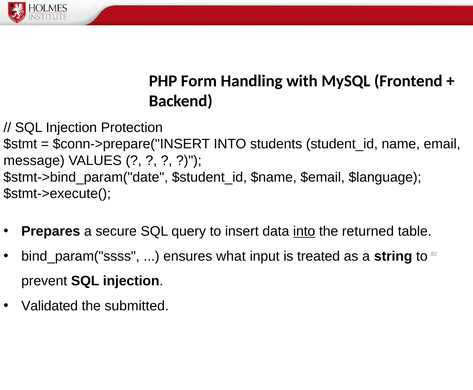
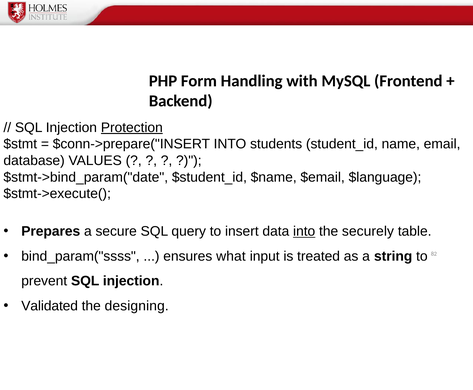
Protection underline: none -> present
message: message -> database
returned: returned -> securely
submitted: submitted -> designing
